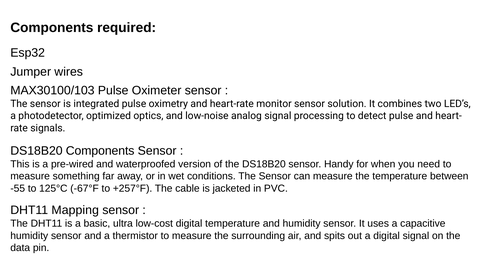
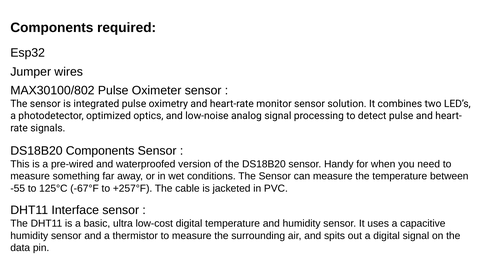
MAX30100/103: MAX30100/103 -> MAX30100/802
Mapping: Mapping -> Interface
